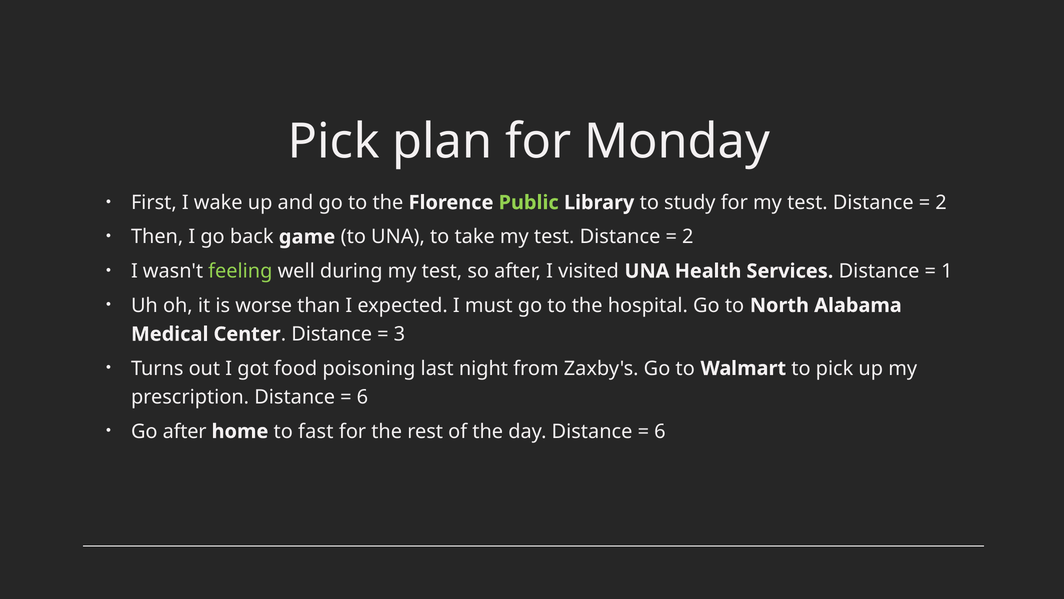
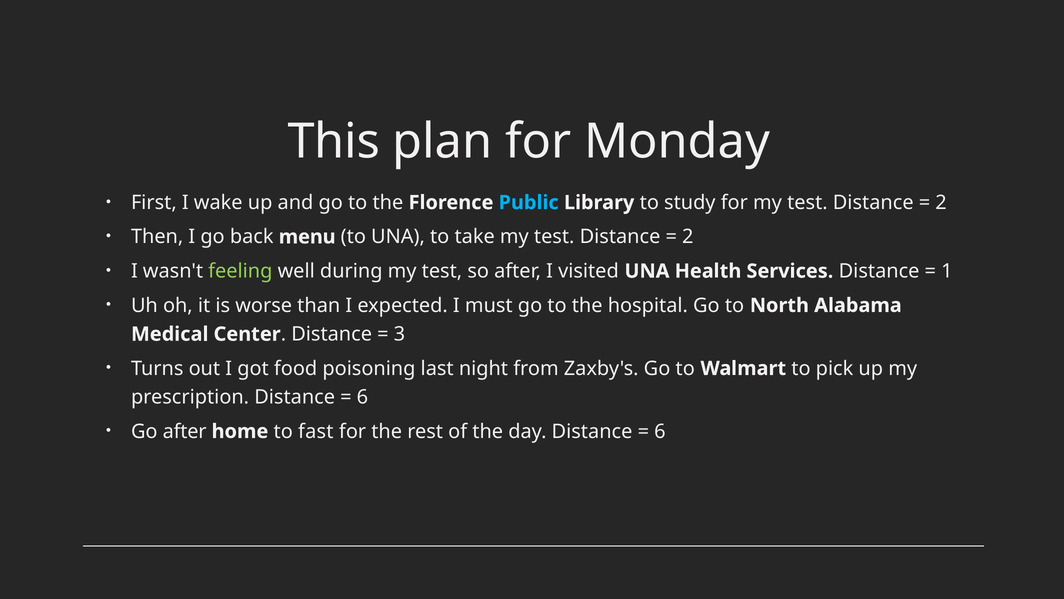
Pick at (334, 141): Pick -> This
Public colour: light green -> light blue
game: game -> menu
